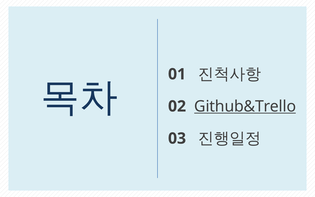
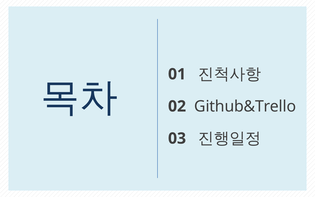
Github&Trello underline: present -> none
